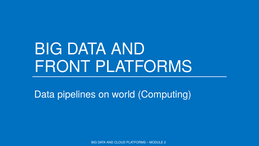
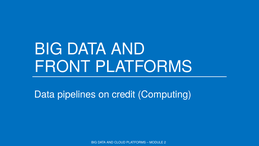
world: world -> credit
